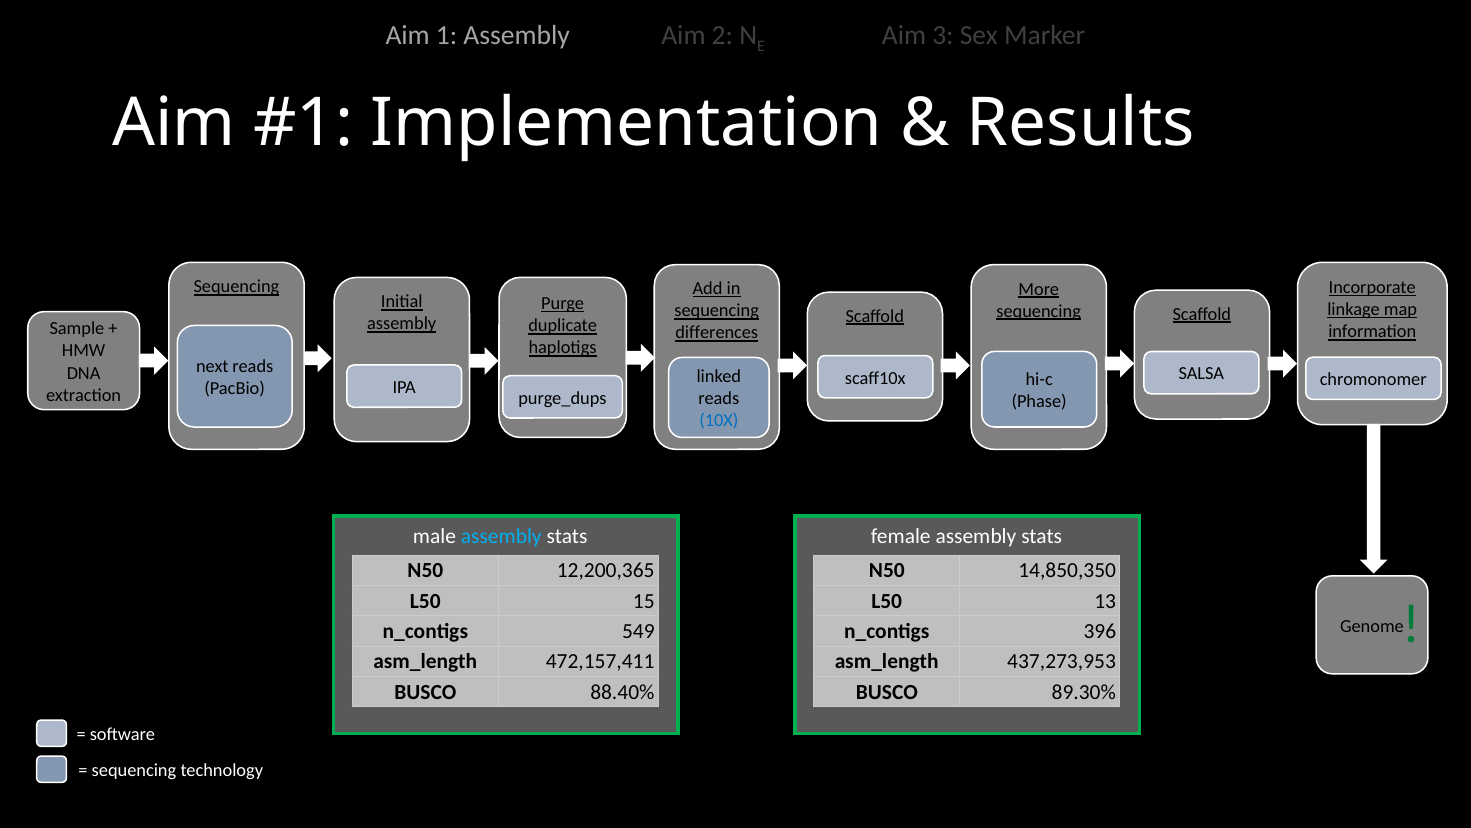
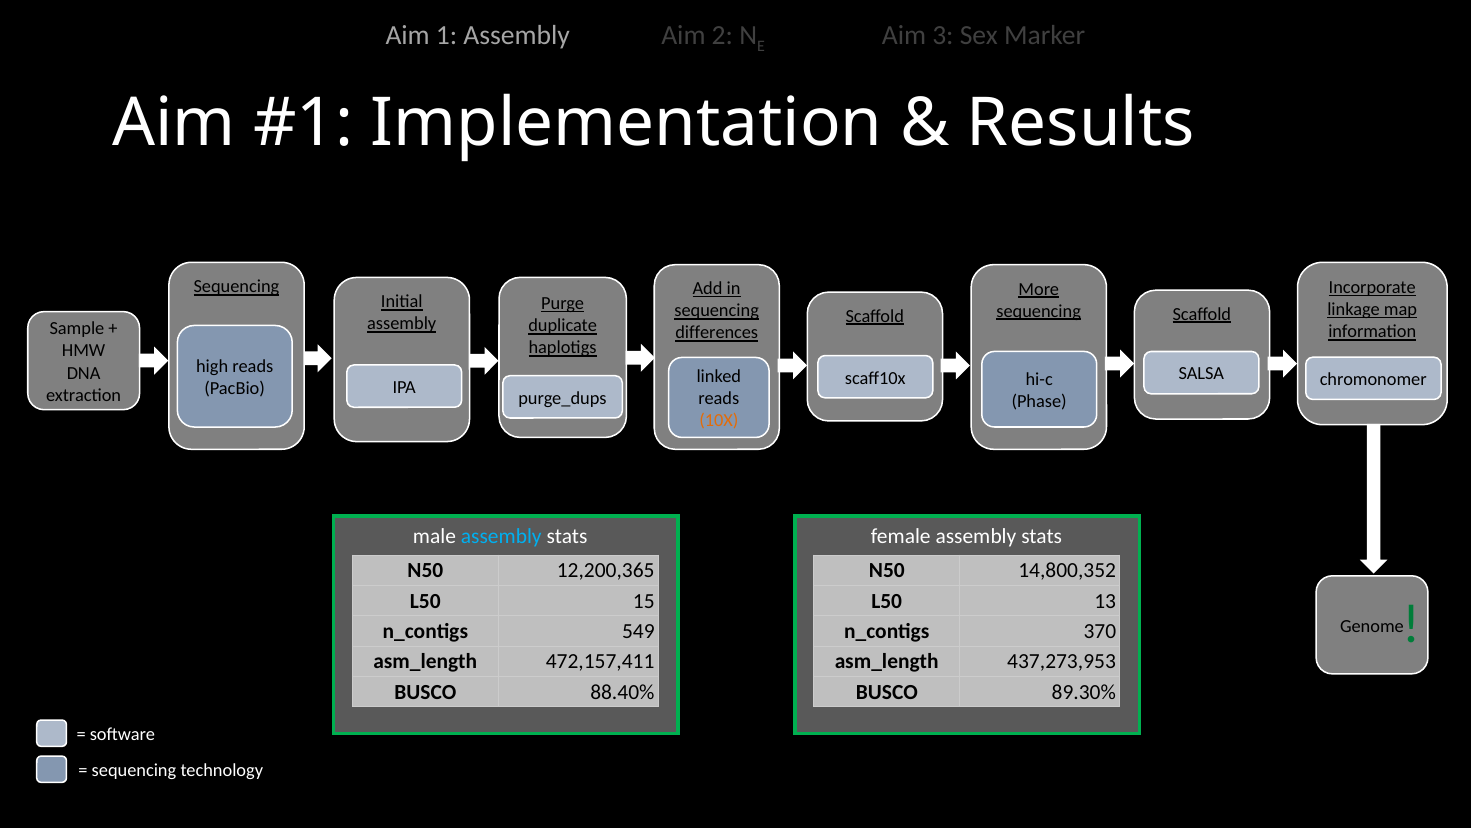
next: next -> high
10X colour: blue -> orange
14,850,350: 14,850,350 -> 14,800,352
396: 396 -> 370
